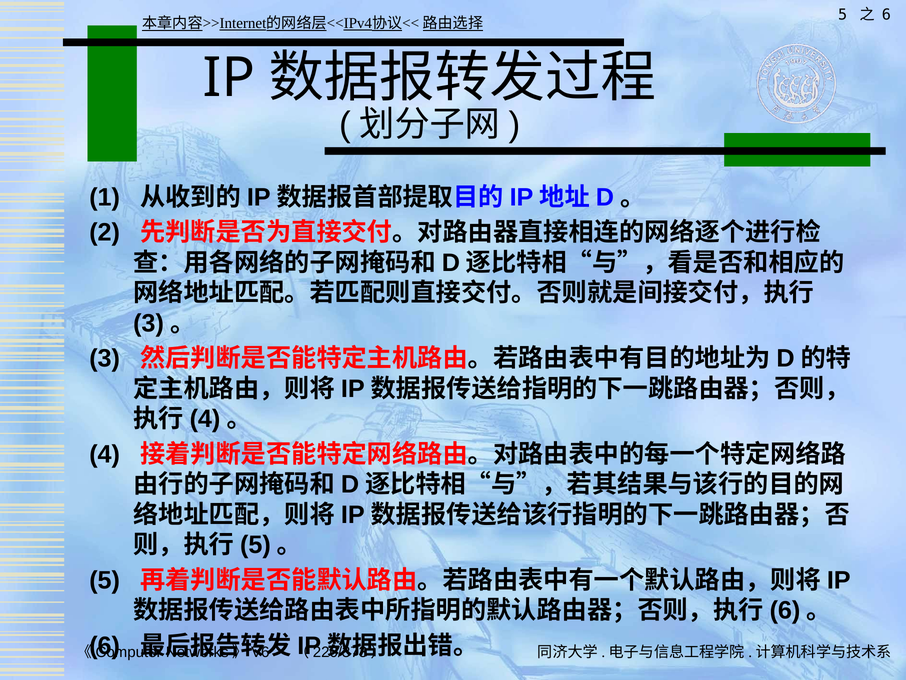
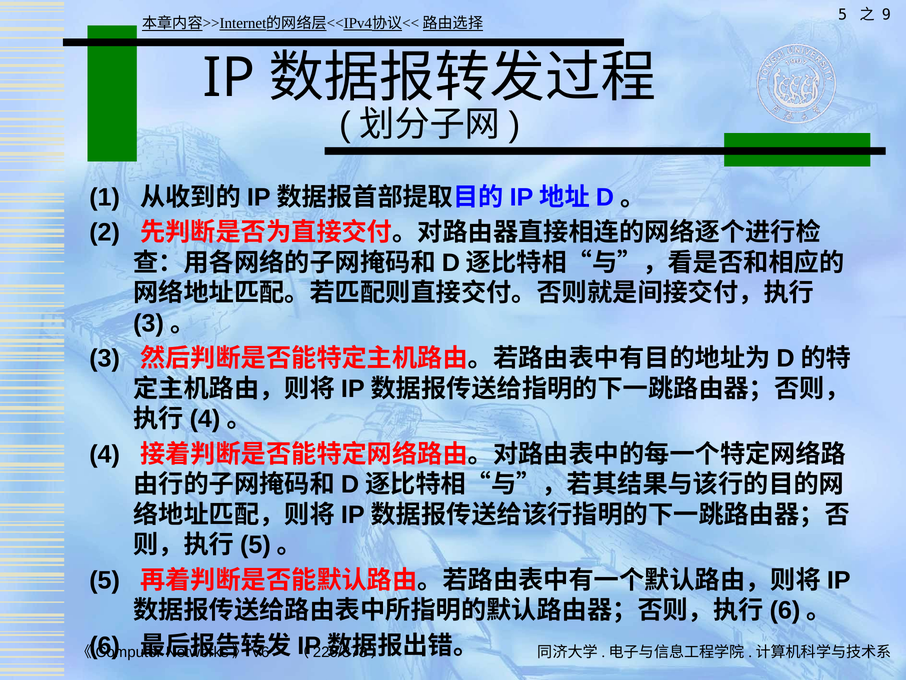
6 at (886, 15): 6 -> 9
